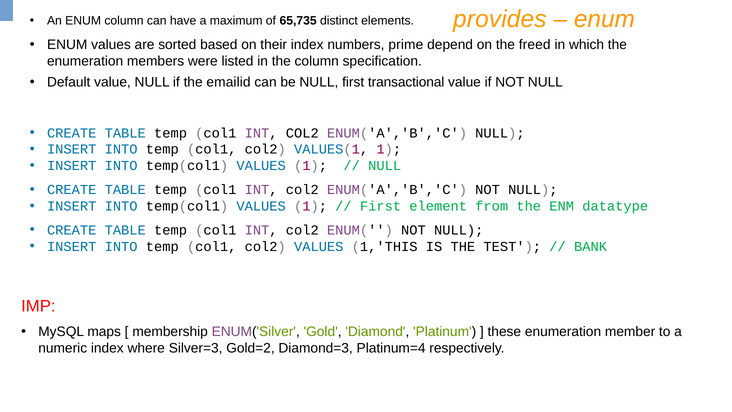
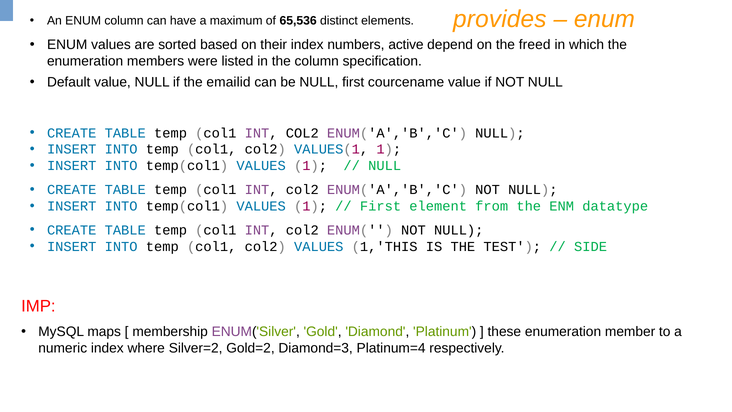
65,735: 65,735 -> 65,536
prime: prime -> active
transactional: transactional -> courcename
BANK: BANK -> SIDE
Silver=3: Silver=3 -> Silver=2
